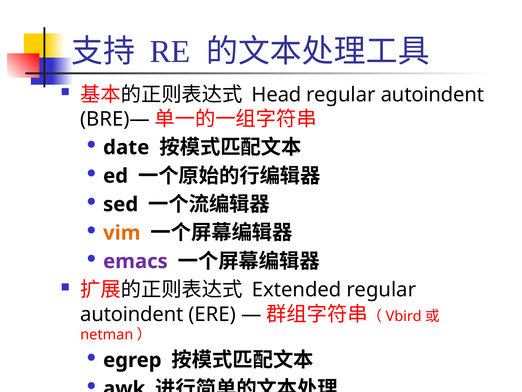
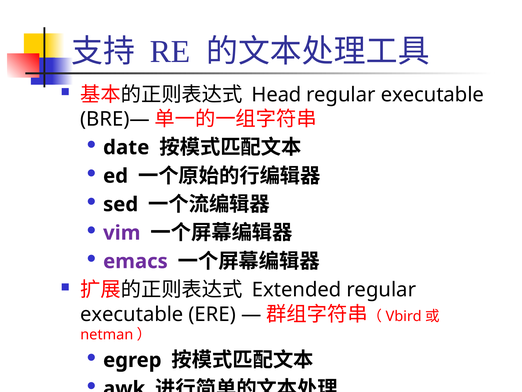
autoindent at (432, 95): autoindent -> executable
vim colour: orange -> purple
autoindent at (132, 314): autoindent -> executable
